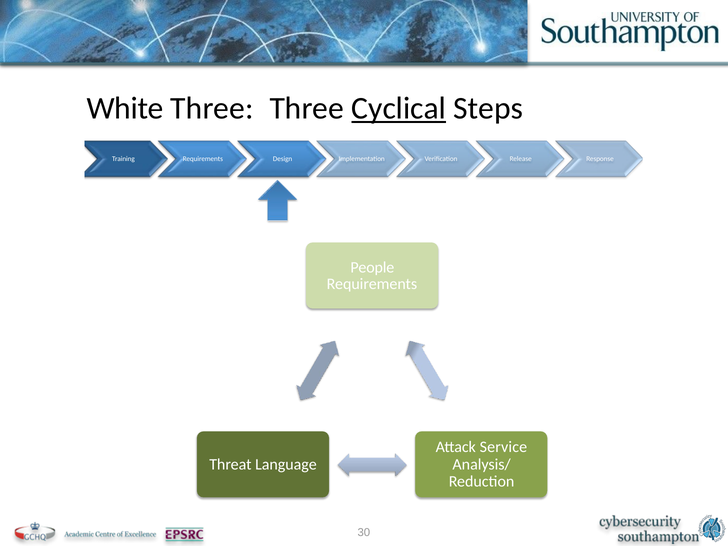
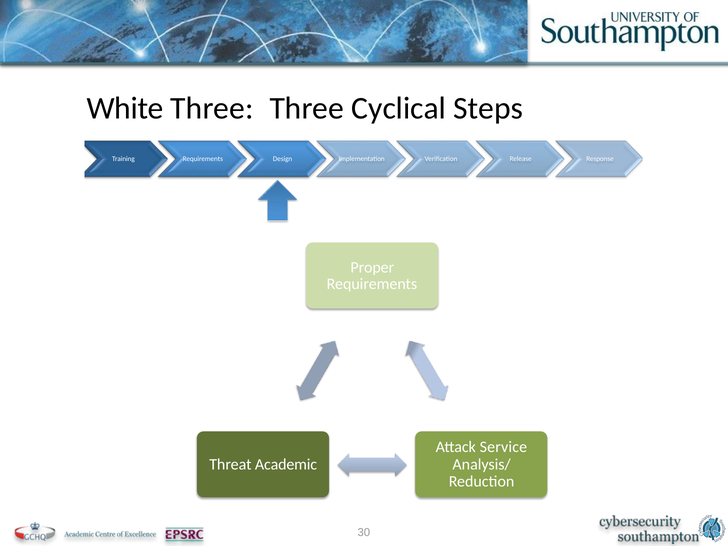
Cyclical underline: present -> none
People: People -> Proper
Language: Language -> Academic
